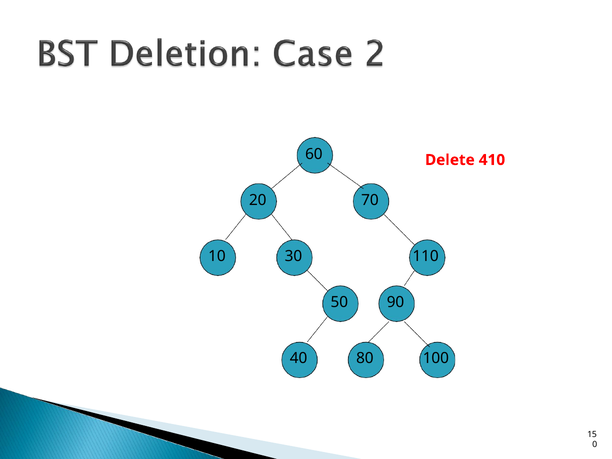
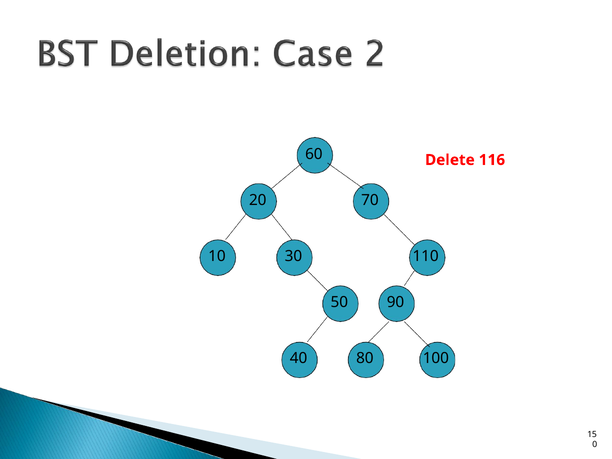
410: 410 -> 116
